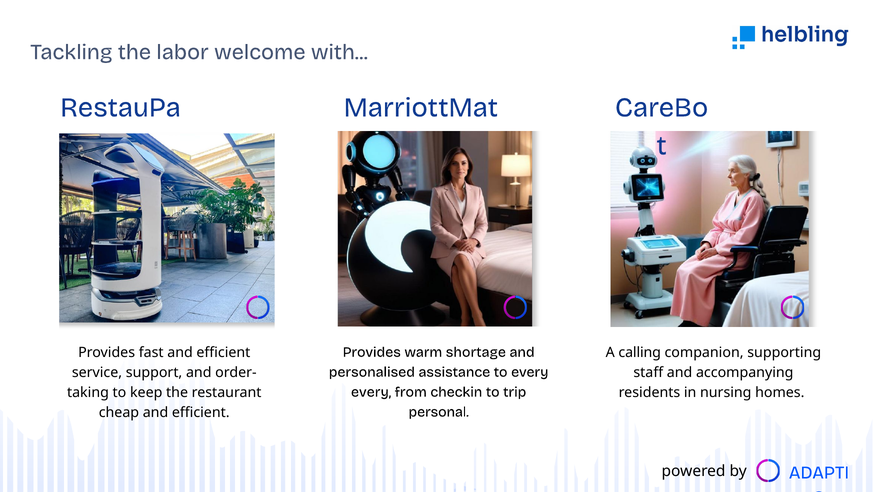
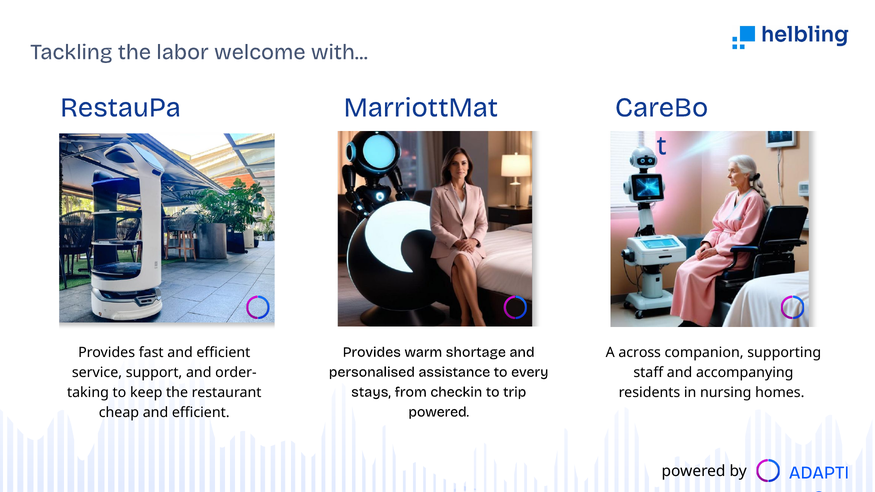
calling: calling -> across
every at (371, 392): every -> stays
personal at (439, 412): personal -> powered
